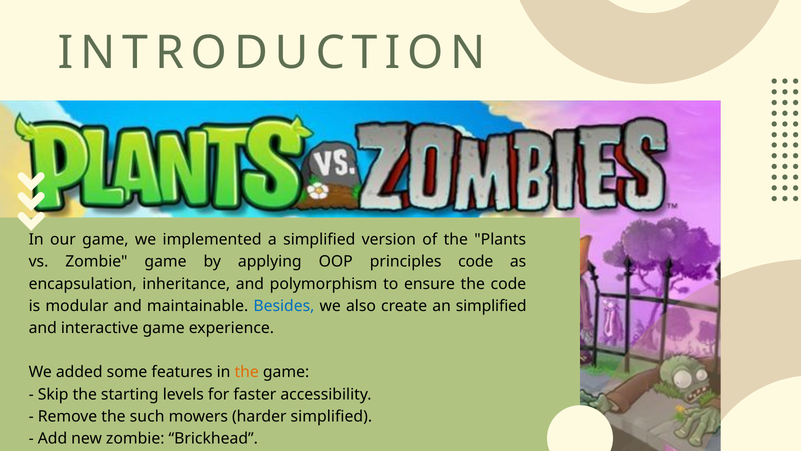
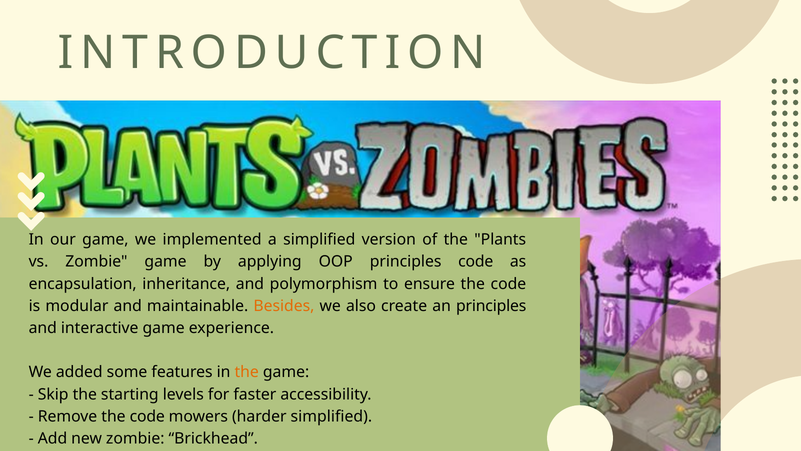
Besides colour: blue -> orange
an simplified: simplified -> principles
Remove the such: such -> code
